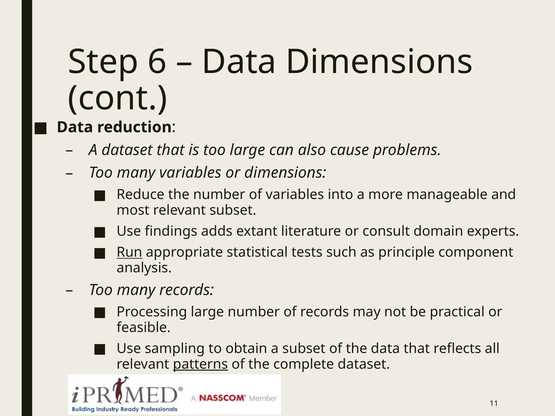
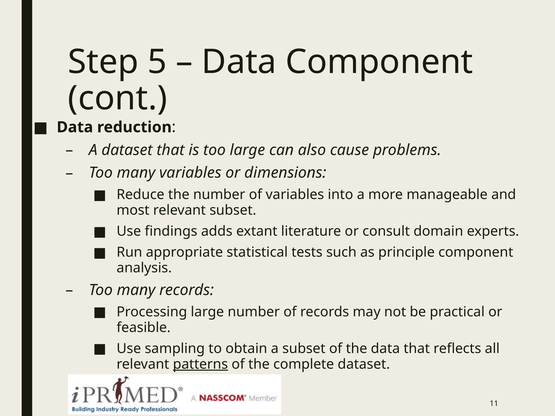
6: 6 -> 5
Data Dimensions: Dimensions -> Component
Run underline: present -> none
